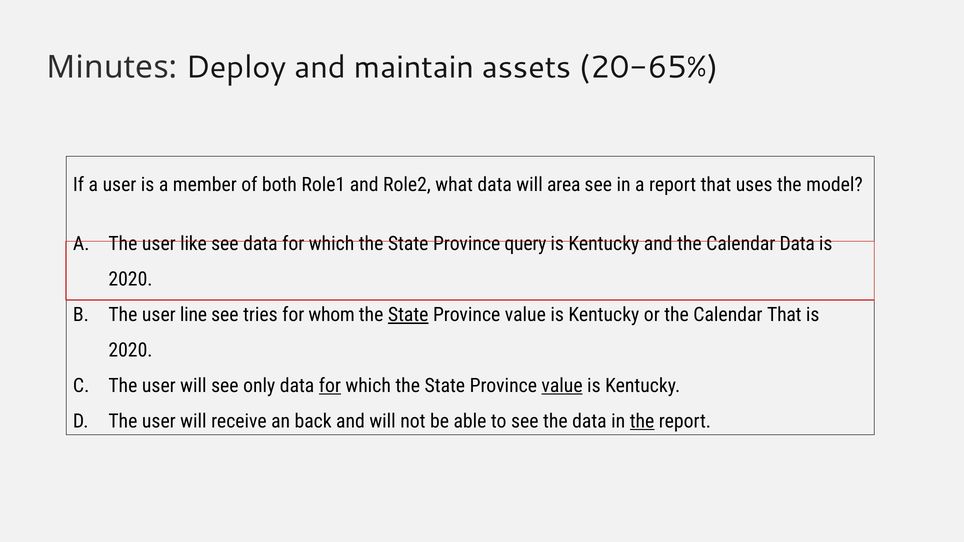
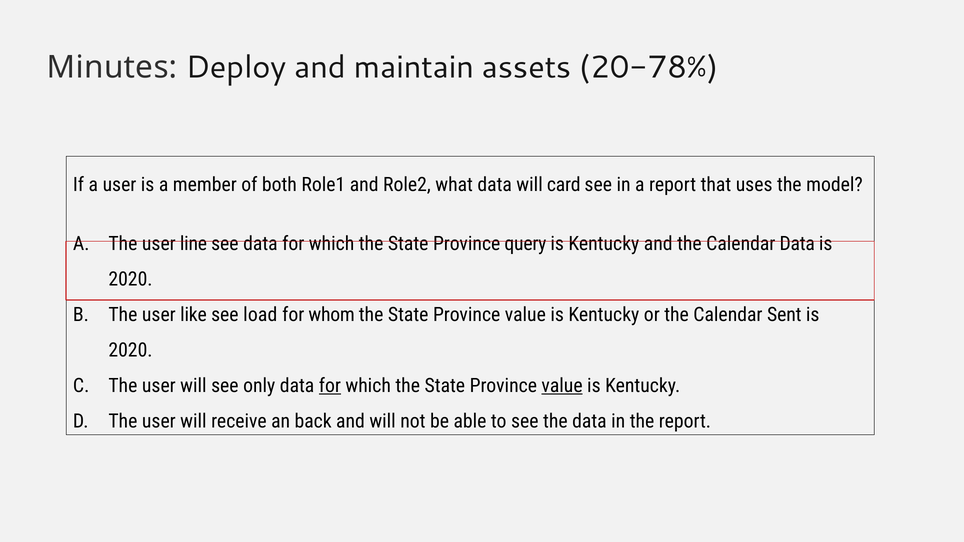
20-65%: 20-65% -> 20-78%
area: area -> card
like: like -> line
line: line -> like
tries: tries -> load
State at (408, 315) underline: present -> none
Calendar That: That -> Sent
the at (642, 421) underline: present -> none
